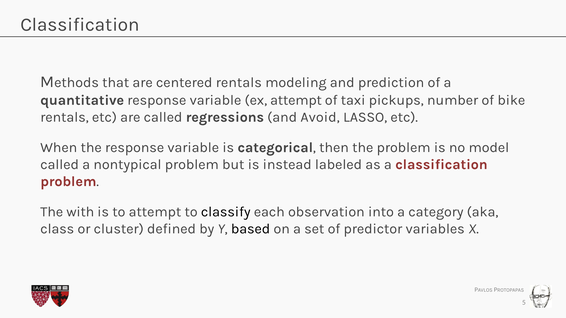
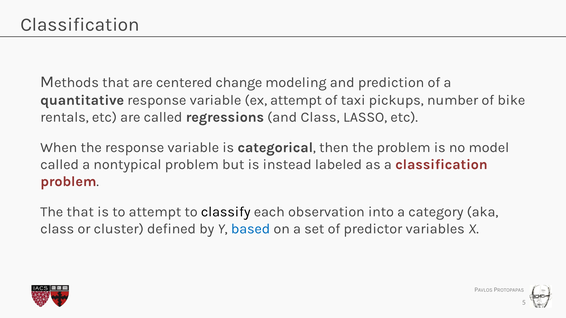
centered rentals: rentals -> change
and Avoid: Avoid -> Class
The with: with -> that
based colour: black -> blue
